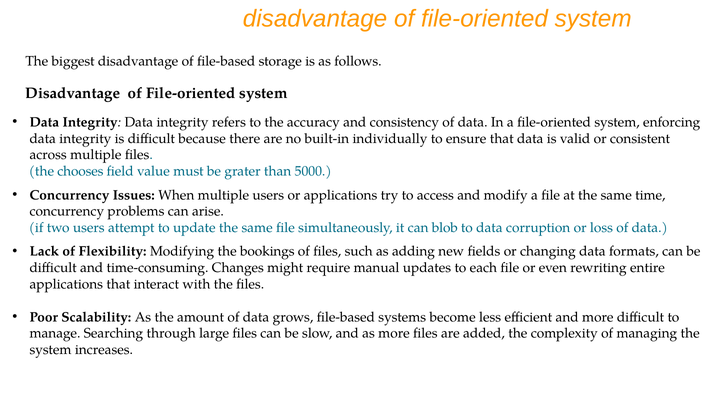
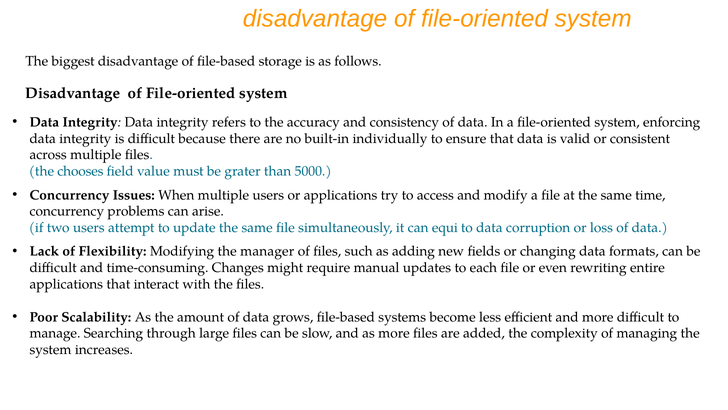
blob: blob -> equi
bookings: bookings -> manager
